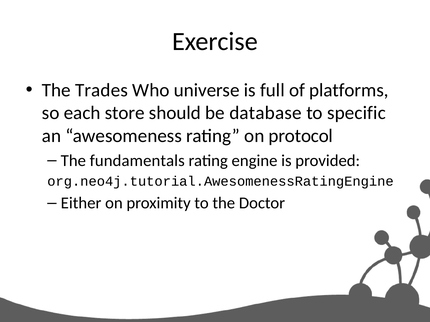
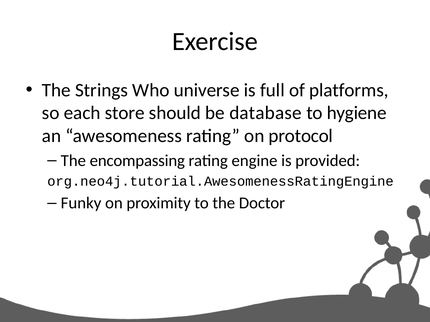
Trades: Trades -> Strings
specific: specific -> hygiene
fundamentals: fundamentals -> encompassing
Either: Either -> Funky
